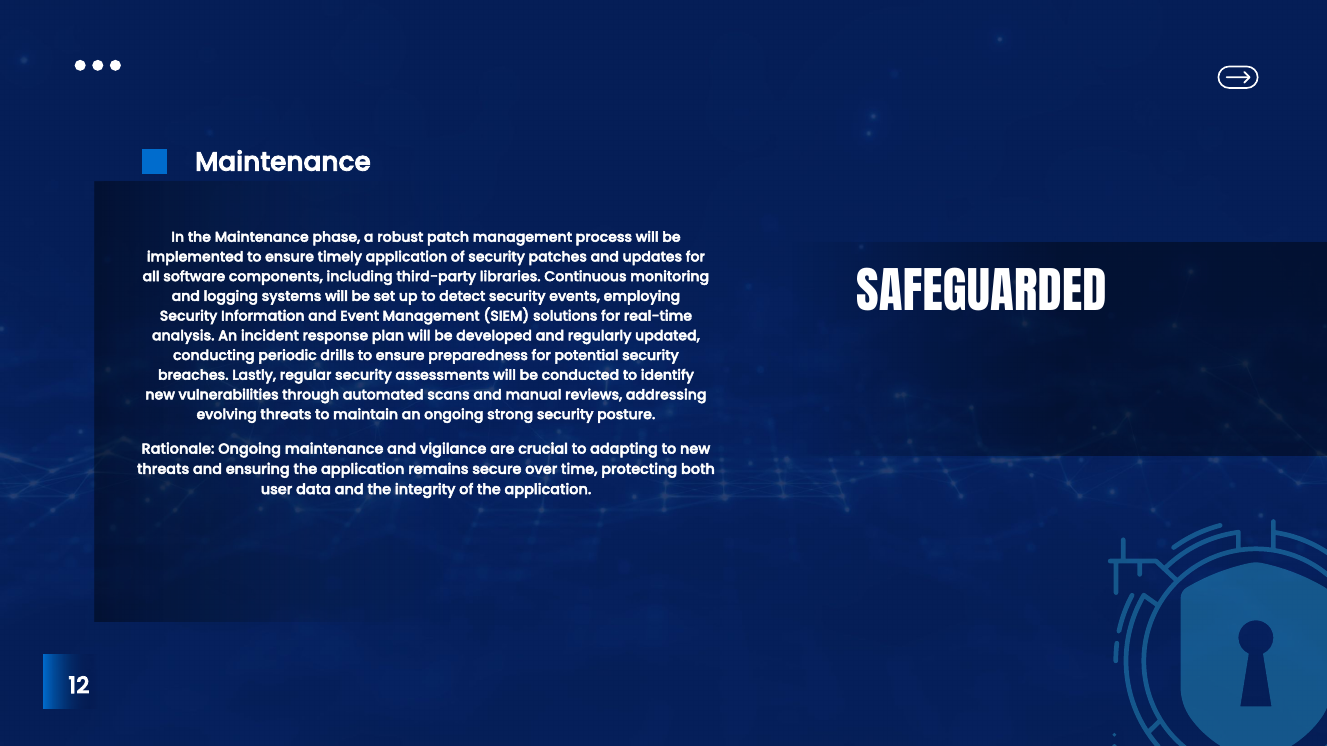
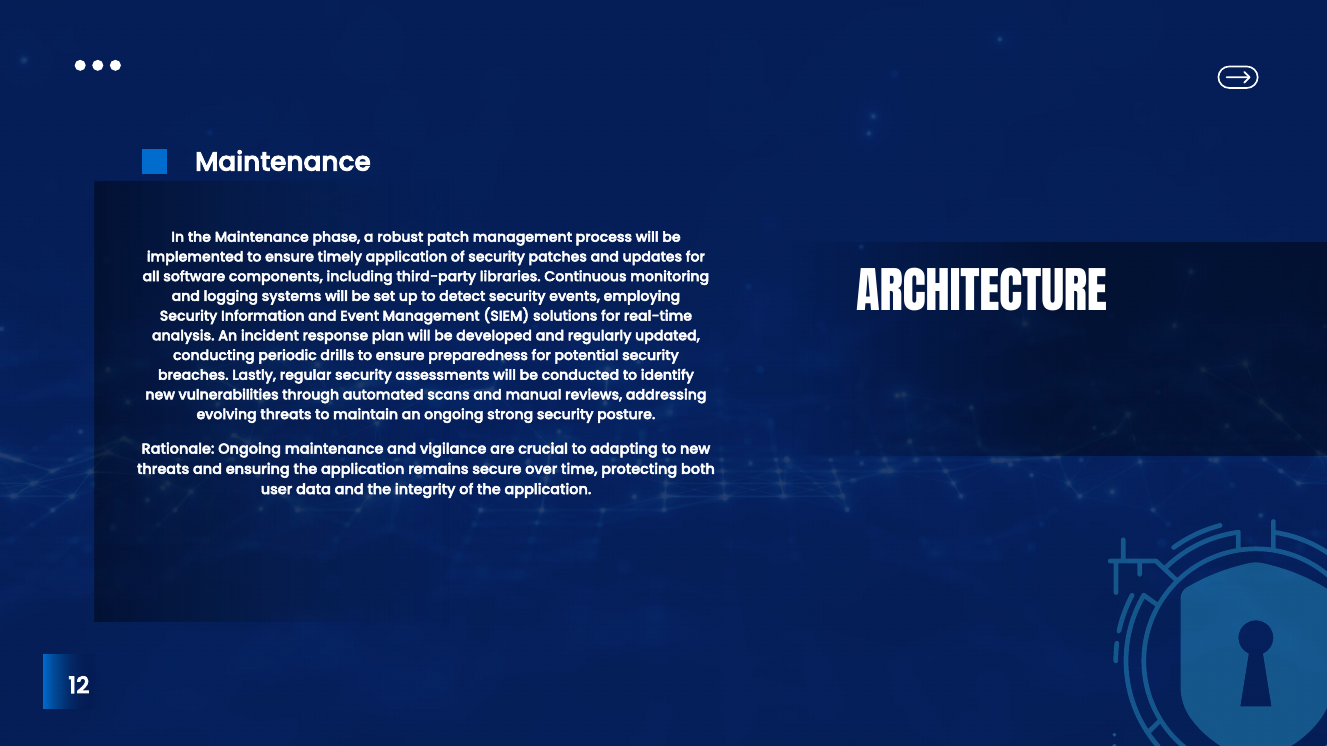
SAFEGUARDED: SAFEGUARDED -> ARCHITECTURE
